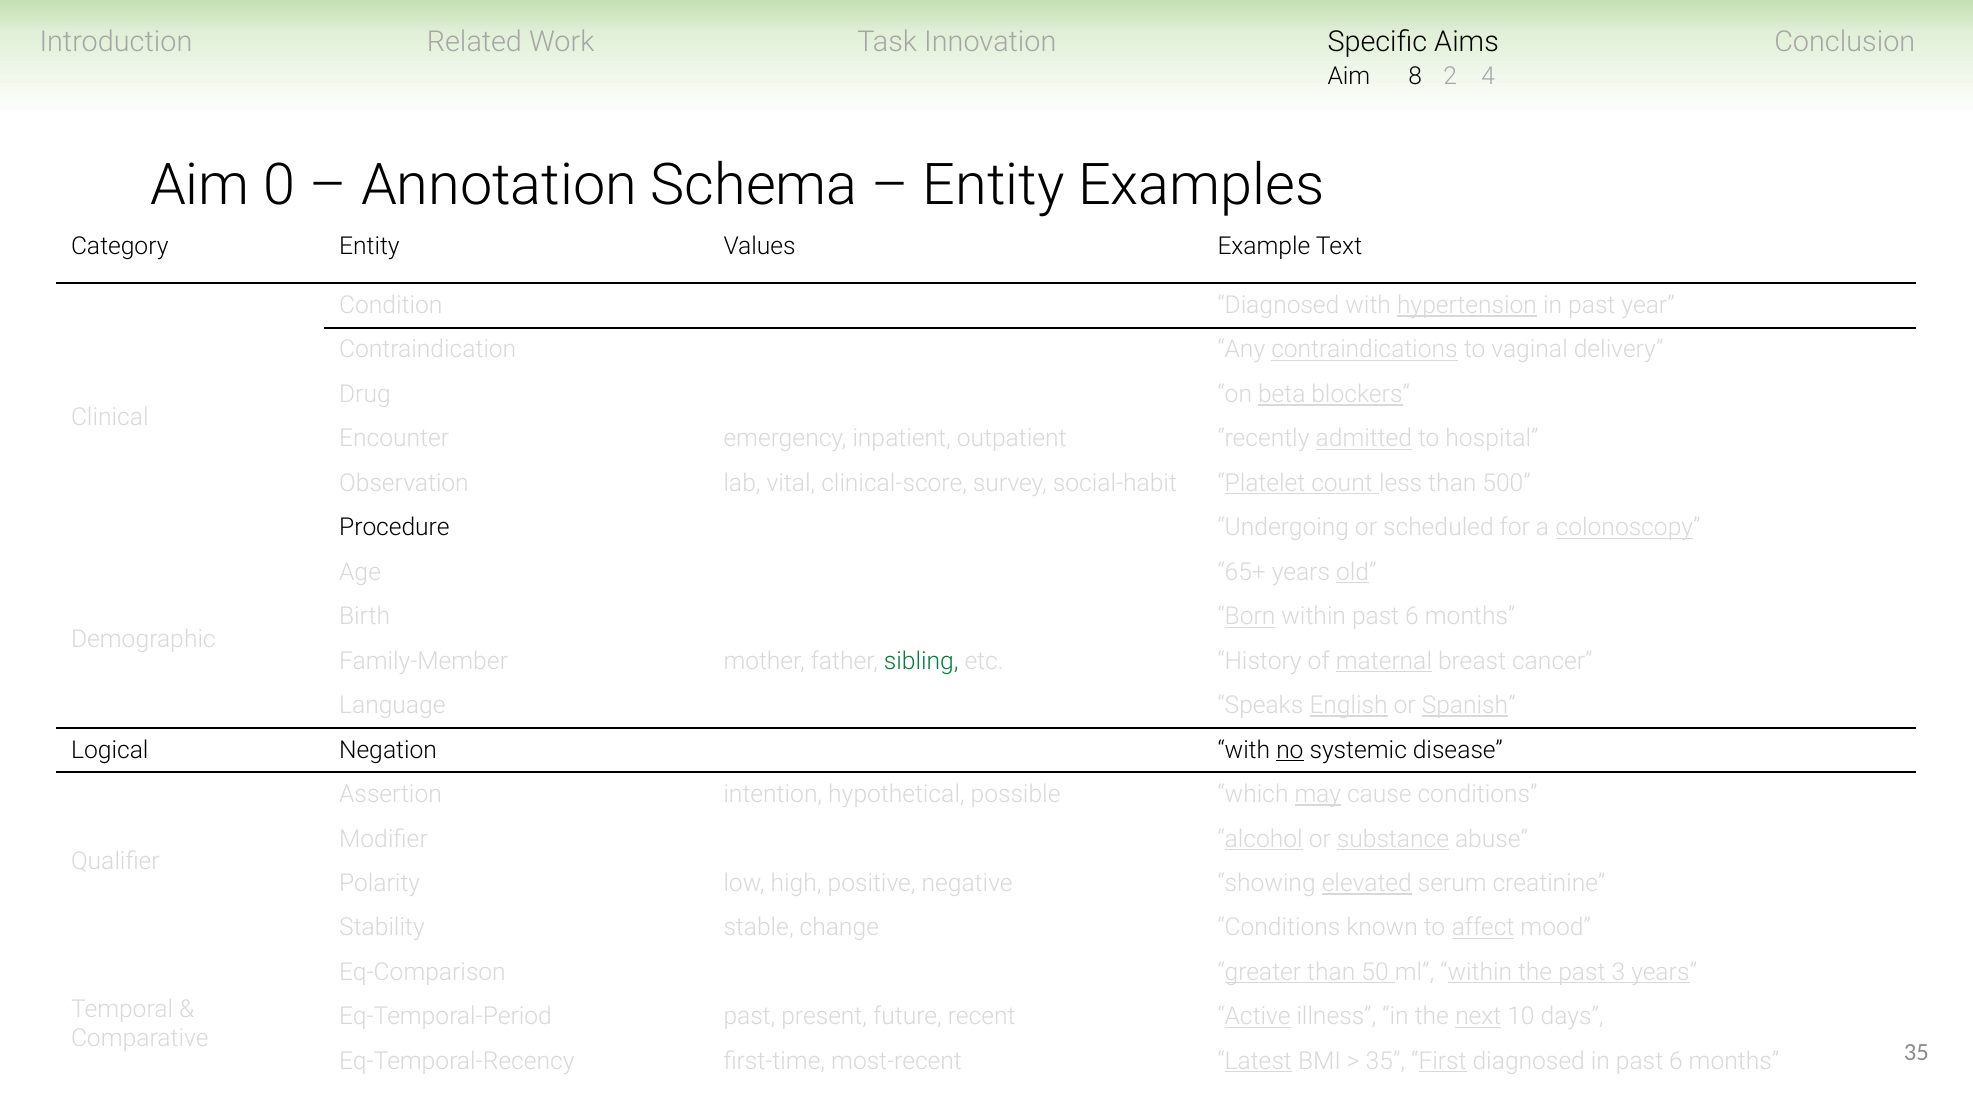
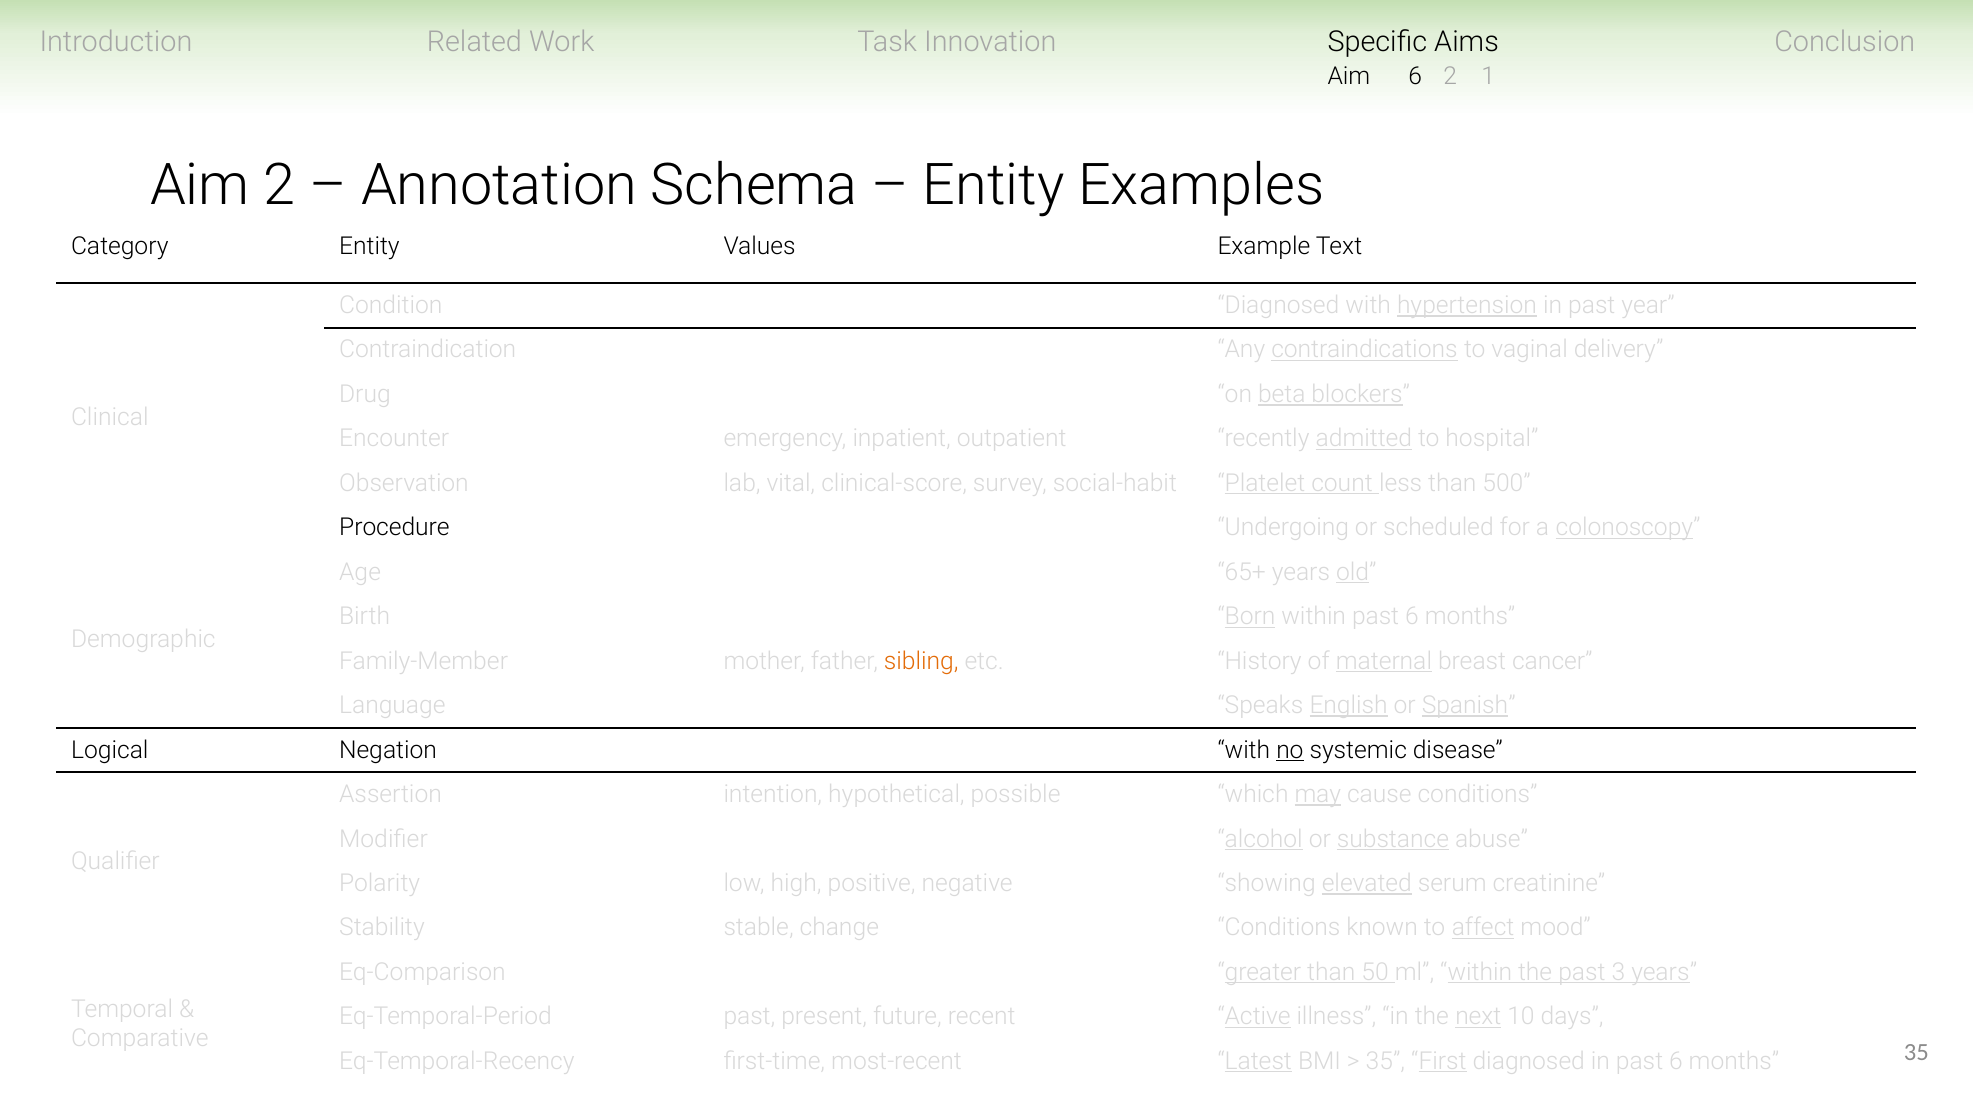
Aim 8: 8 -> 6
4: 4 -> 1
Aim 0: 0 -> 2
sibling colour: green -> orange
